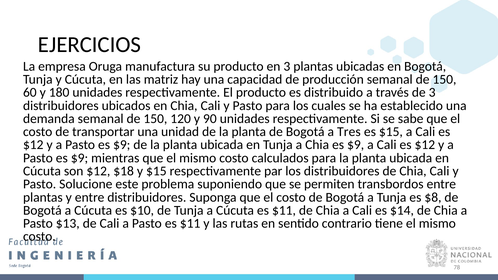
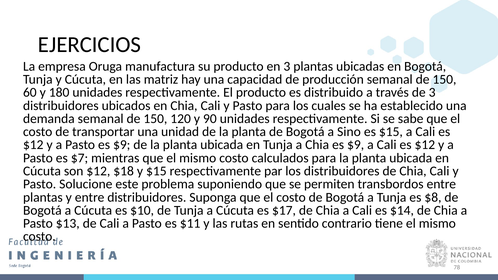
Tres: Tres -> Sino
$9 at (79, 158): $9 -> $7
Cúcuta es $11: $11 -> $17
